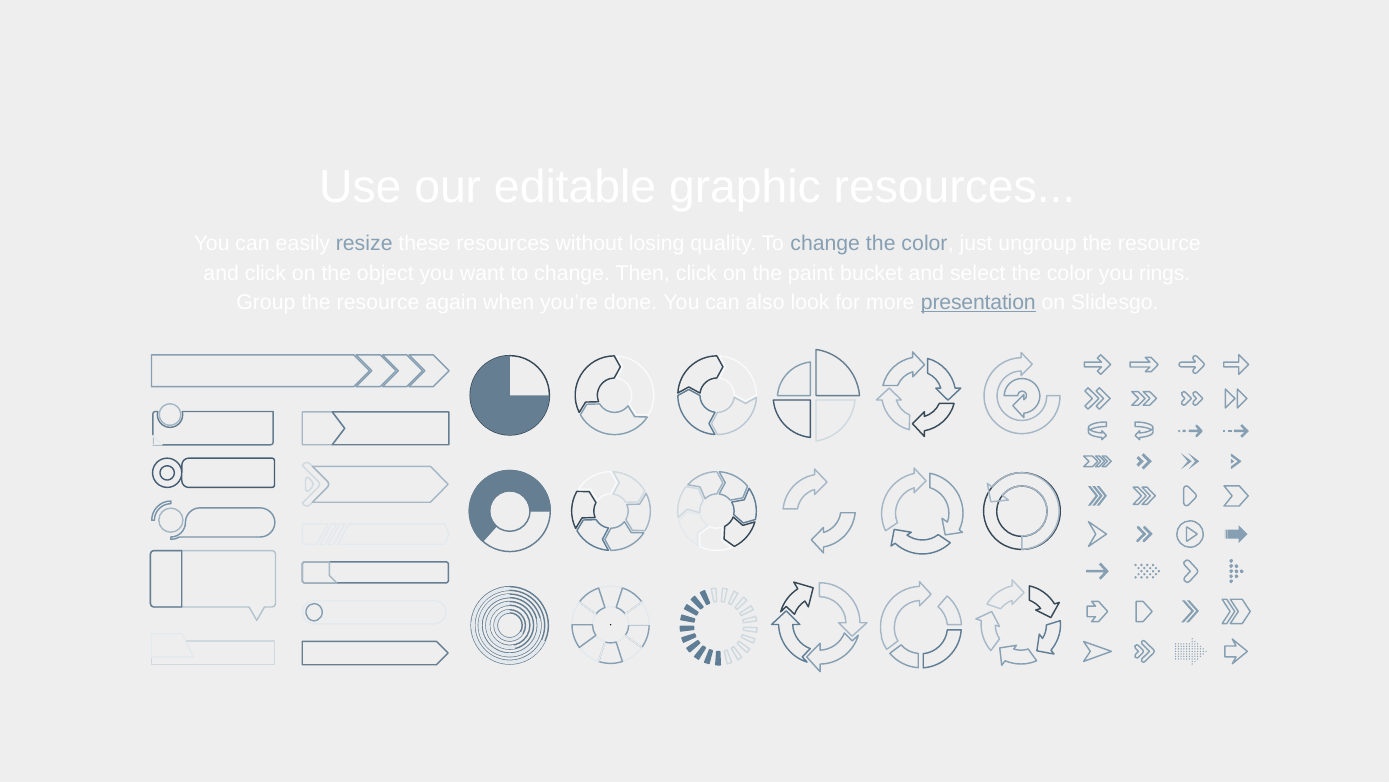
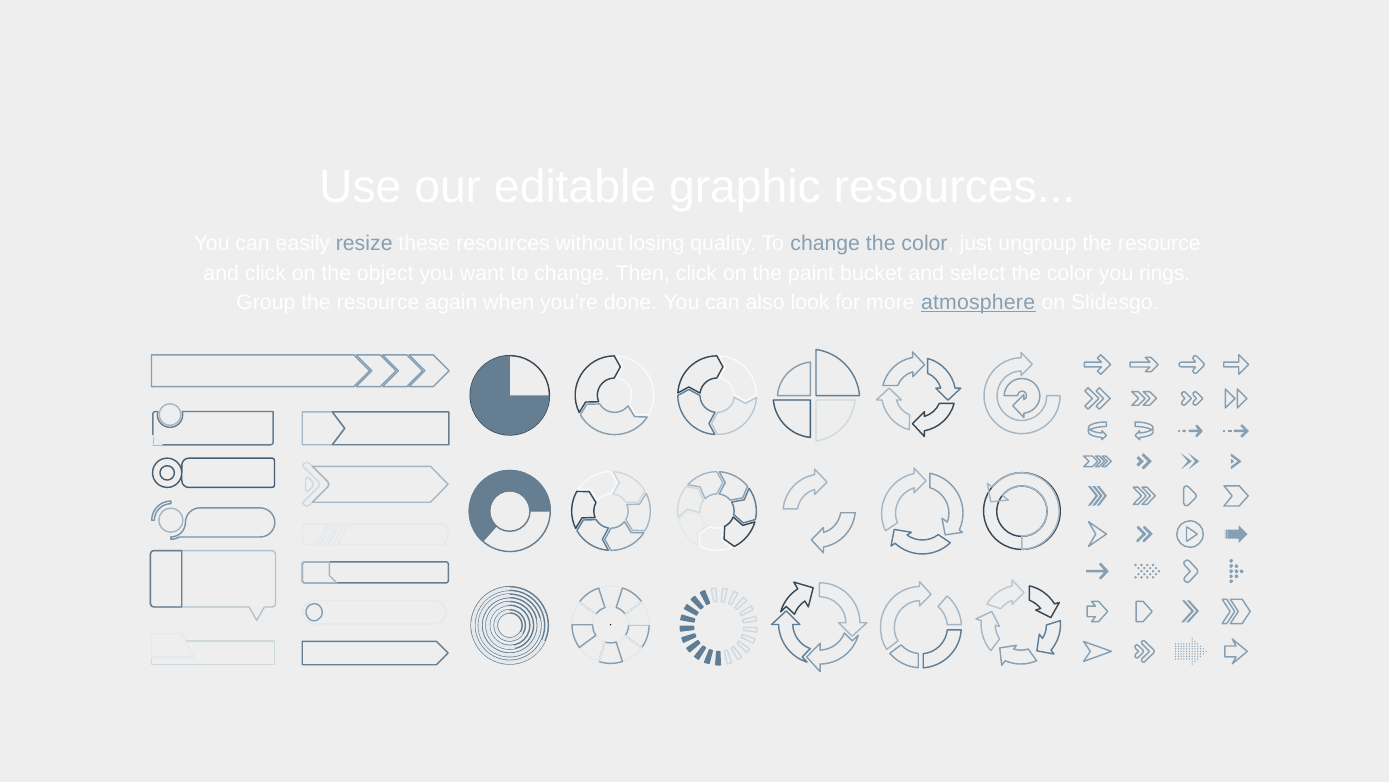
presentation: presentation -> atmosphere
